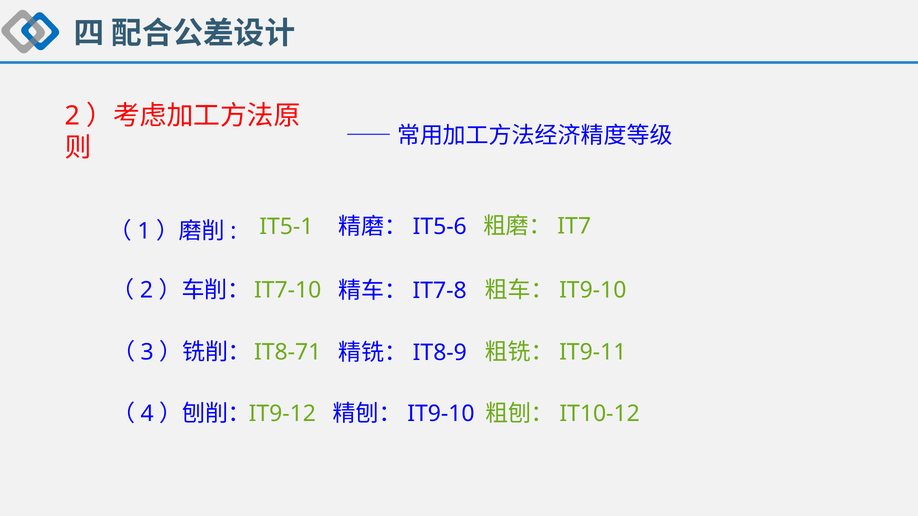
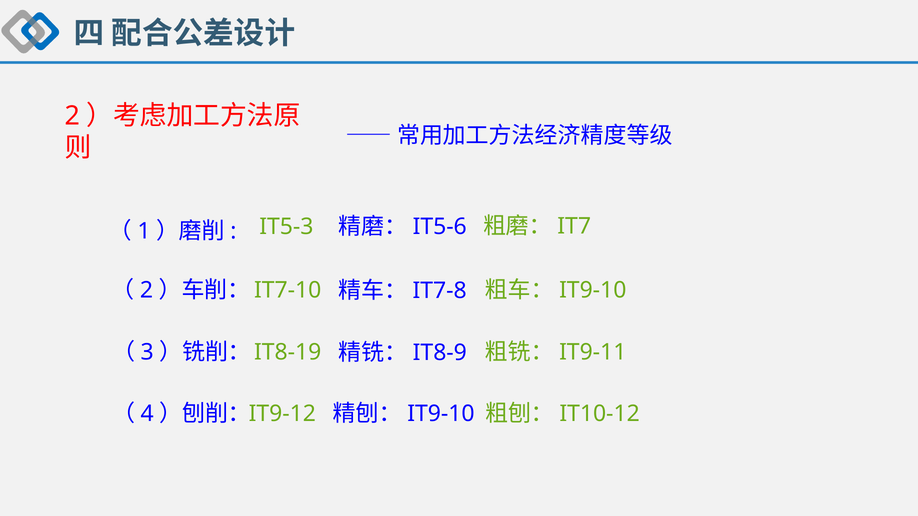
IT5-1: IT5-1 -> IT5-3
IT8-71: IT8-71 -> IT8-19
